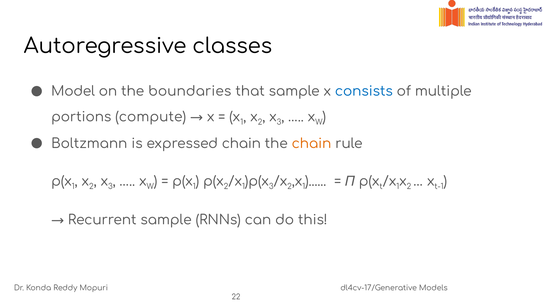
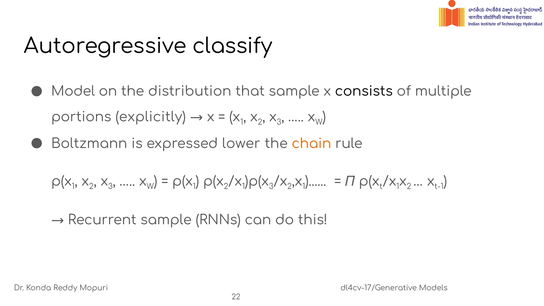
classes: classes -> classify
boundaries: boundaries -> distribution
consists colour: blue -> black
compute: compute -> explicitly
expressed chain: chain -> lower
